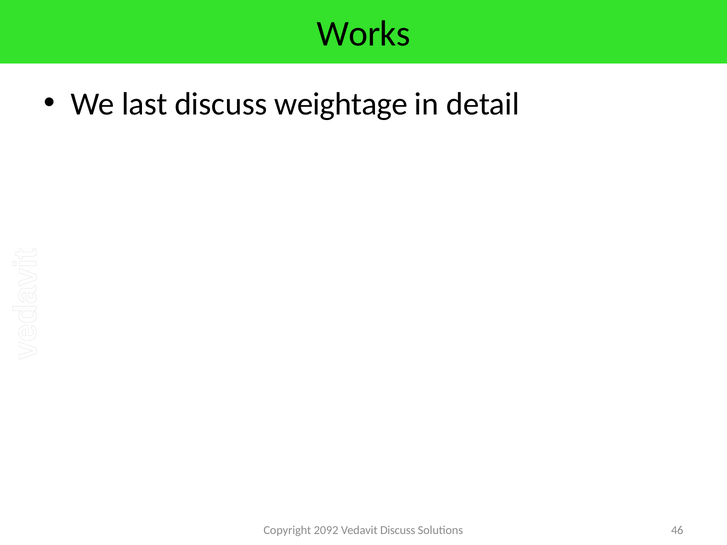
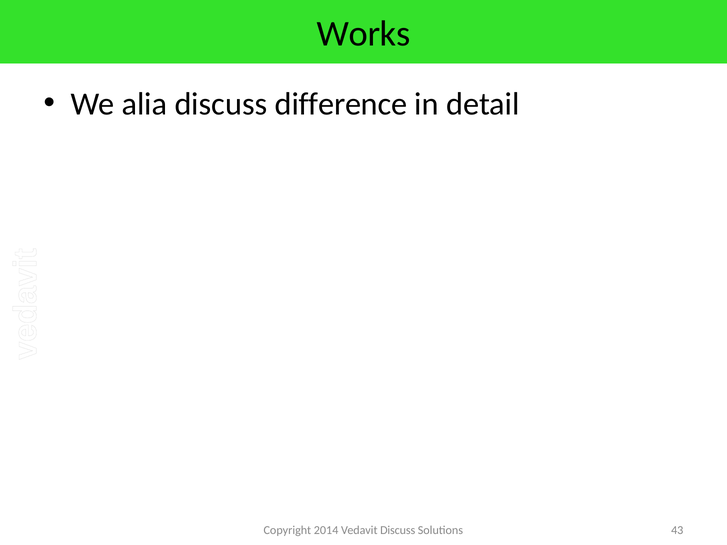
last: last -> alia
weightage: weightage -> difference
2092: 2092 -> 2014
46: 46 -> 43
